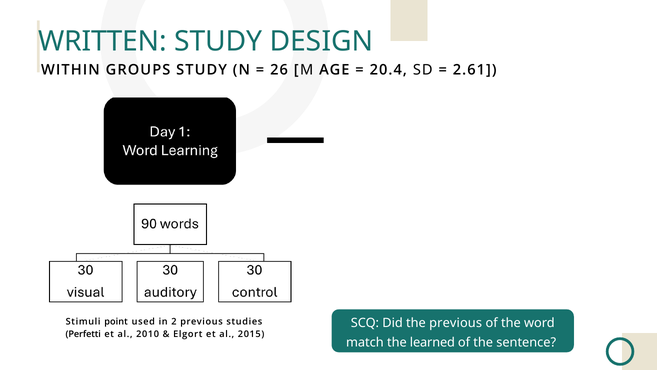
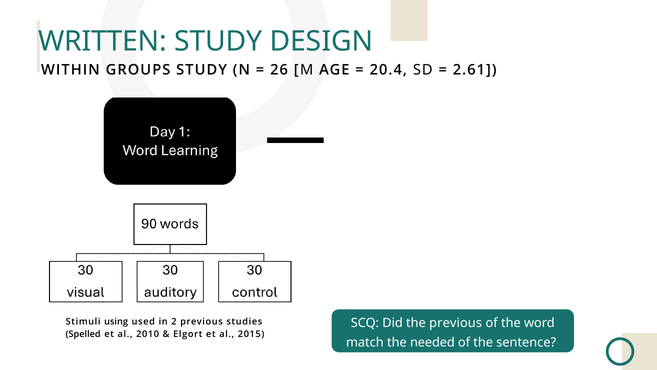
point: point -> using
Perfetti: Perfetti -> Spelled
learned: learned -> needed
